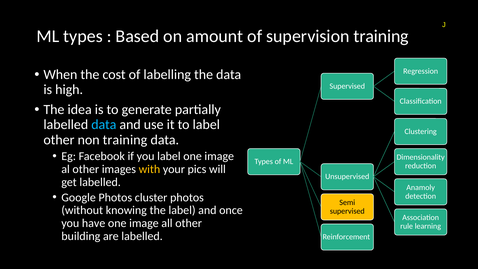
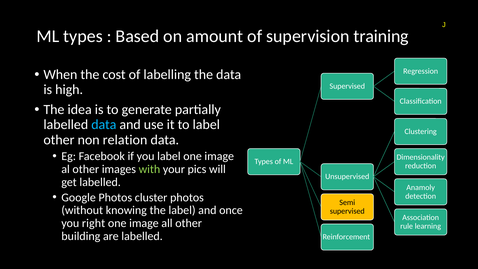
non training: training -> relation
with colour: yellow -> light green
have: have -> right
